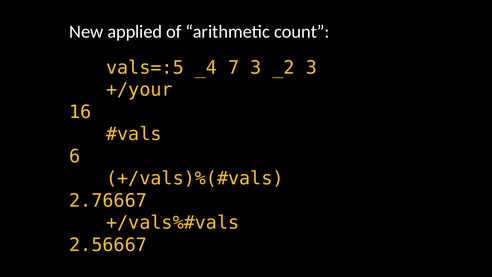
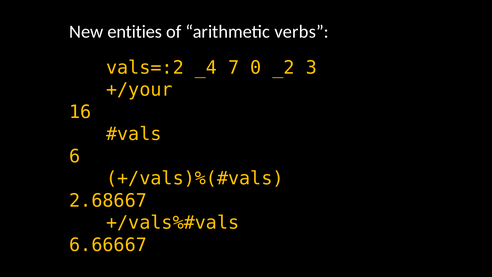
applied: applied -> entities
count: count -> verbs
vals=:5: vals=:5 -> vals=:2
7 3: 3 -> 0
2.76667: 2.76667 -> 2.68667
2.56667: 2.56667 -> 6.66667
